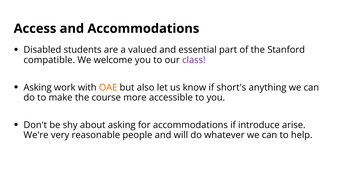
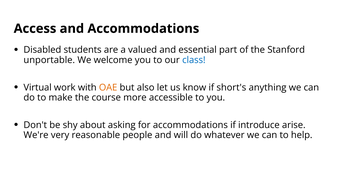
compatible: compatible -> unportable
class colour: purple -> blue
Asking at (38, 87): Asking -> Virtual
